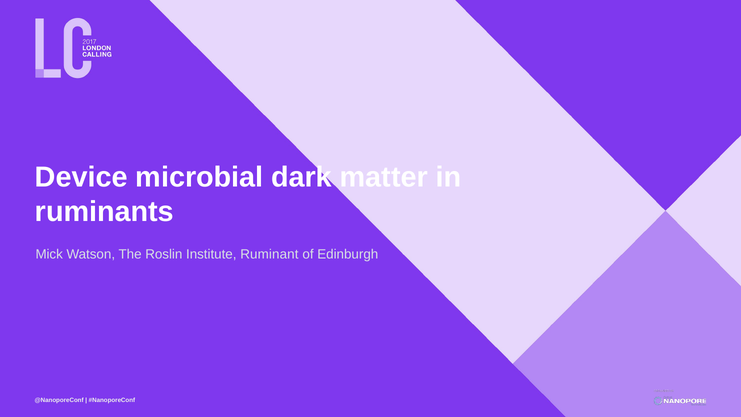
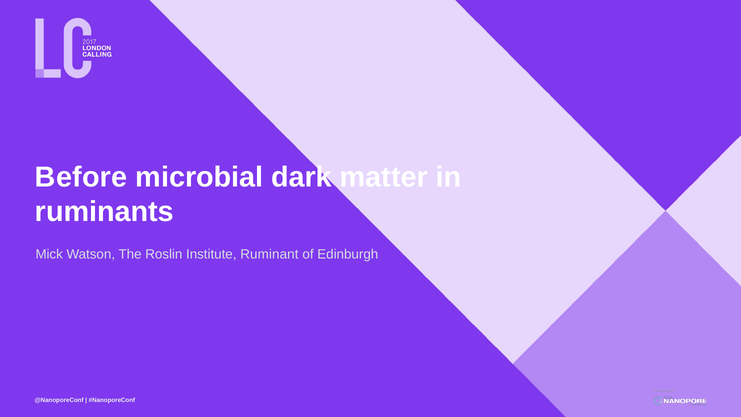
Device: Device -> Before
